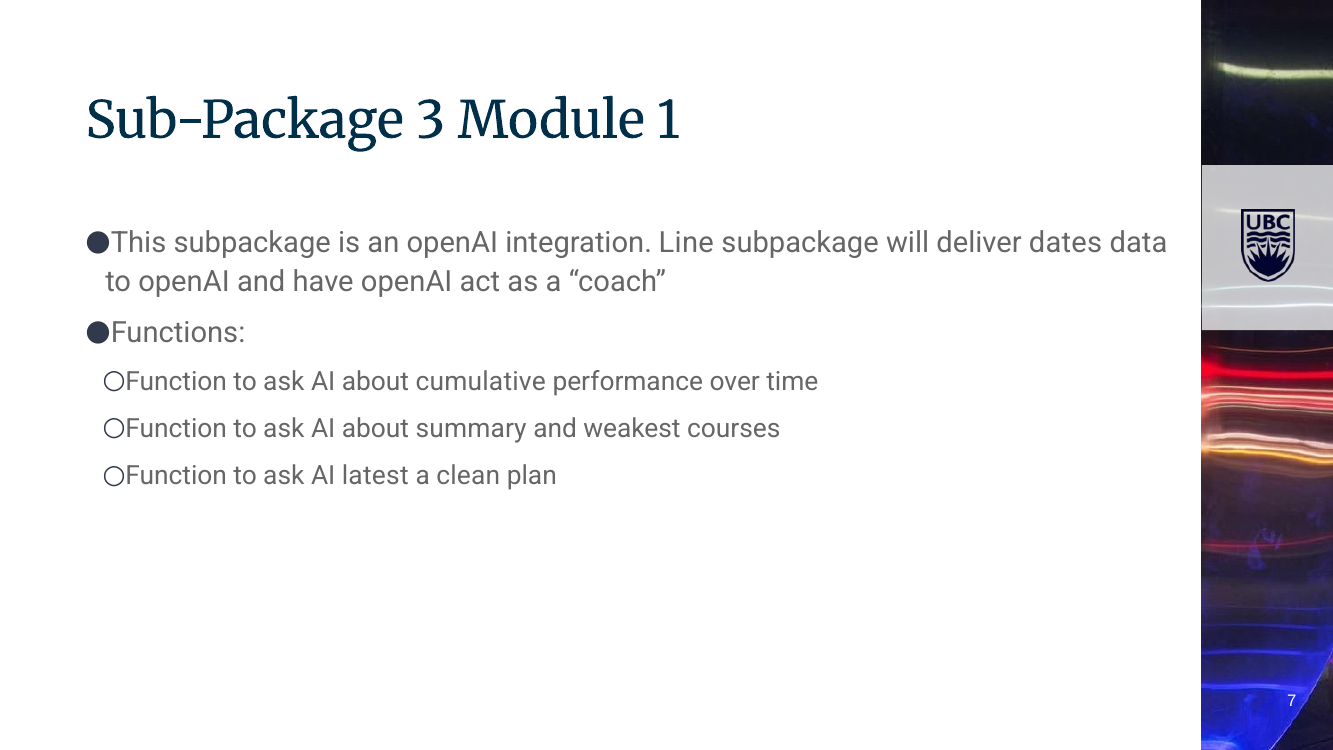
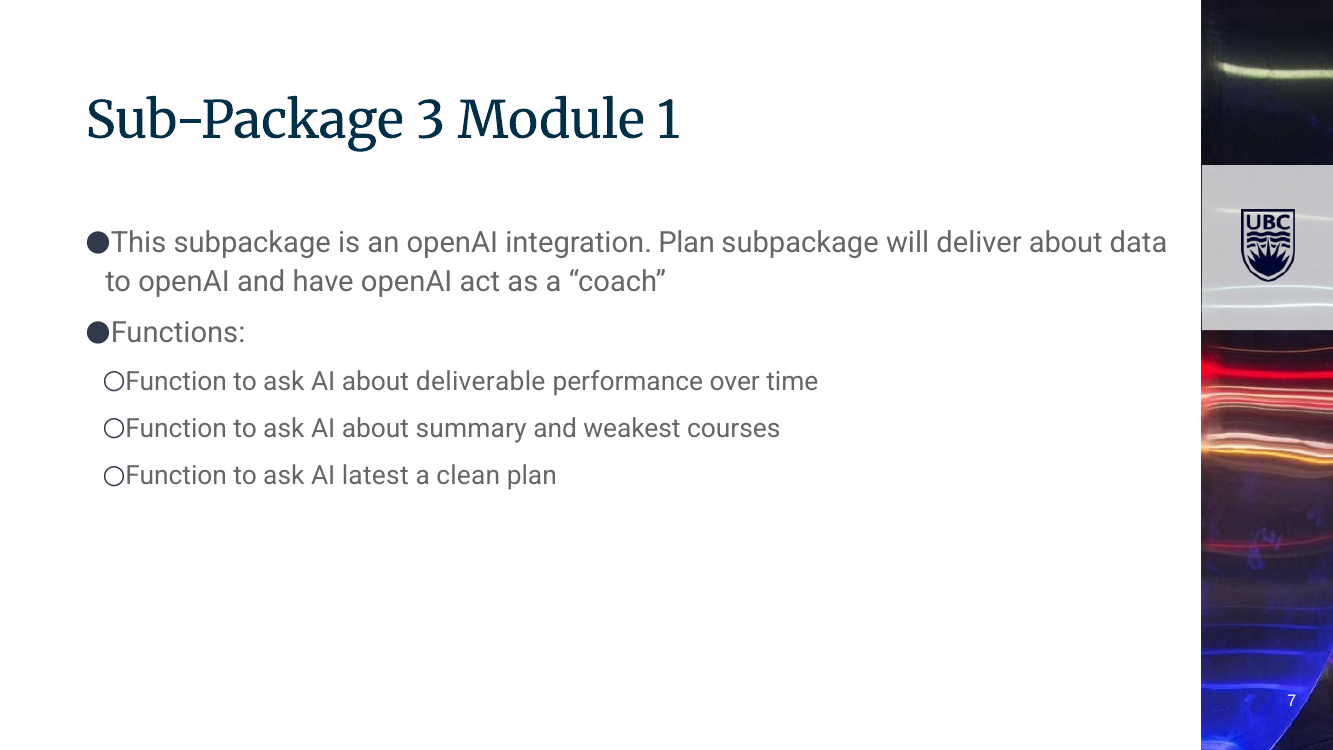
integration Line: Line -> Plan
deliver dates: dates -> about
cumulative: cumulative -> deliverable
